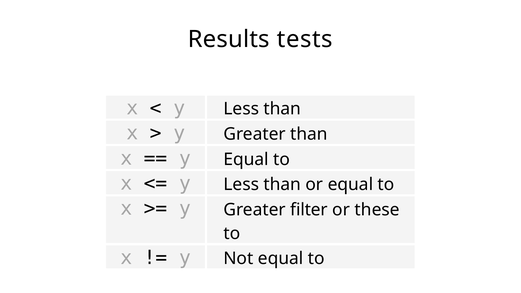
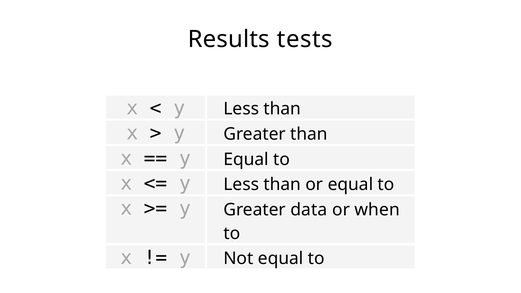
filter: filter -> data
these: these -> when
